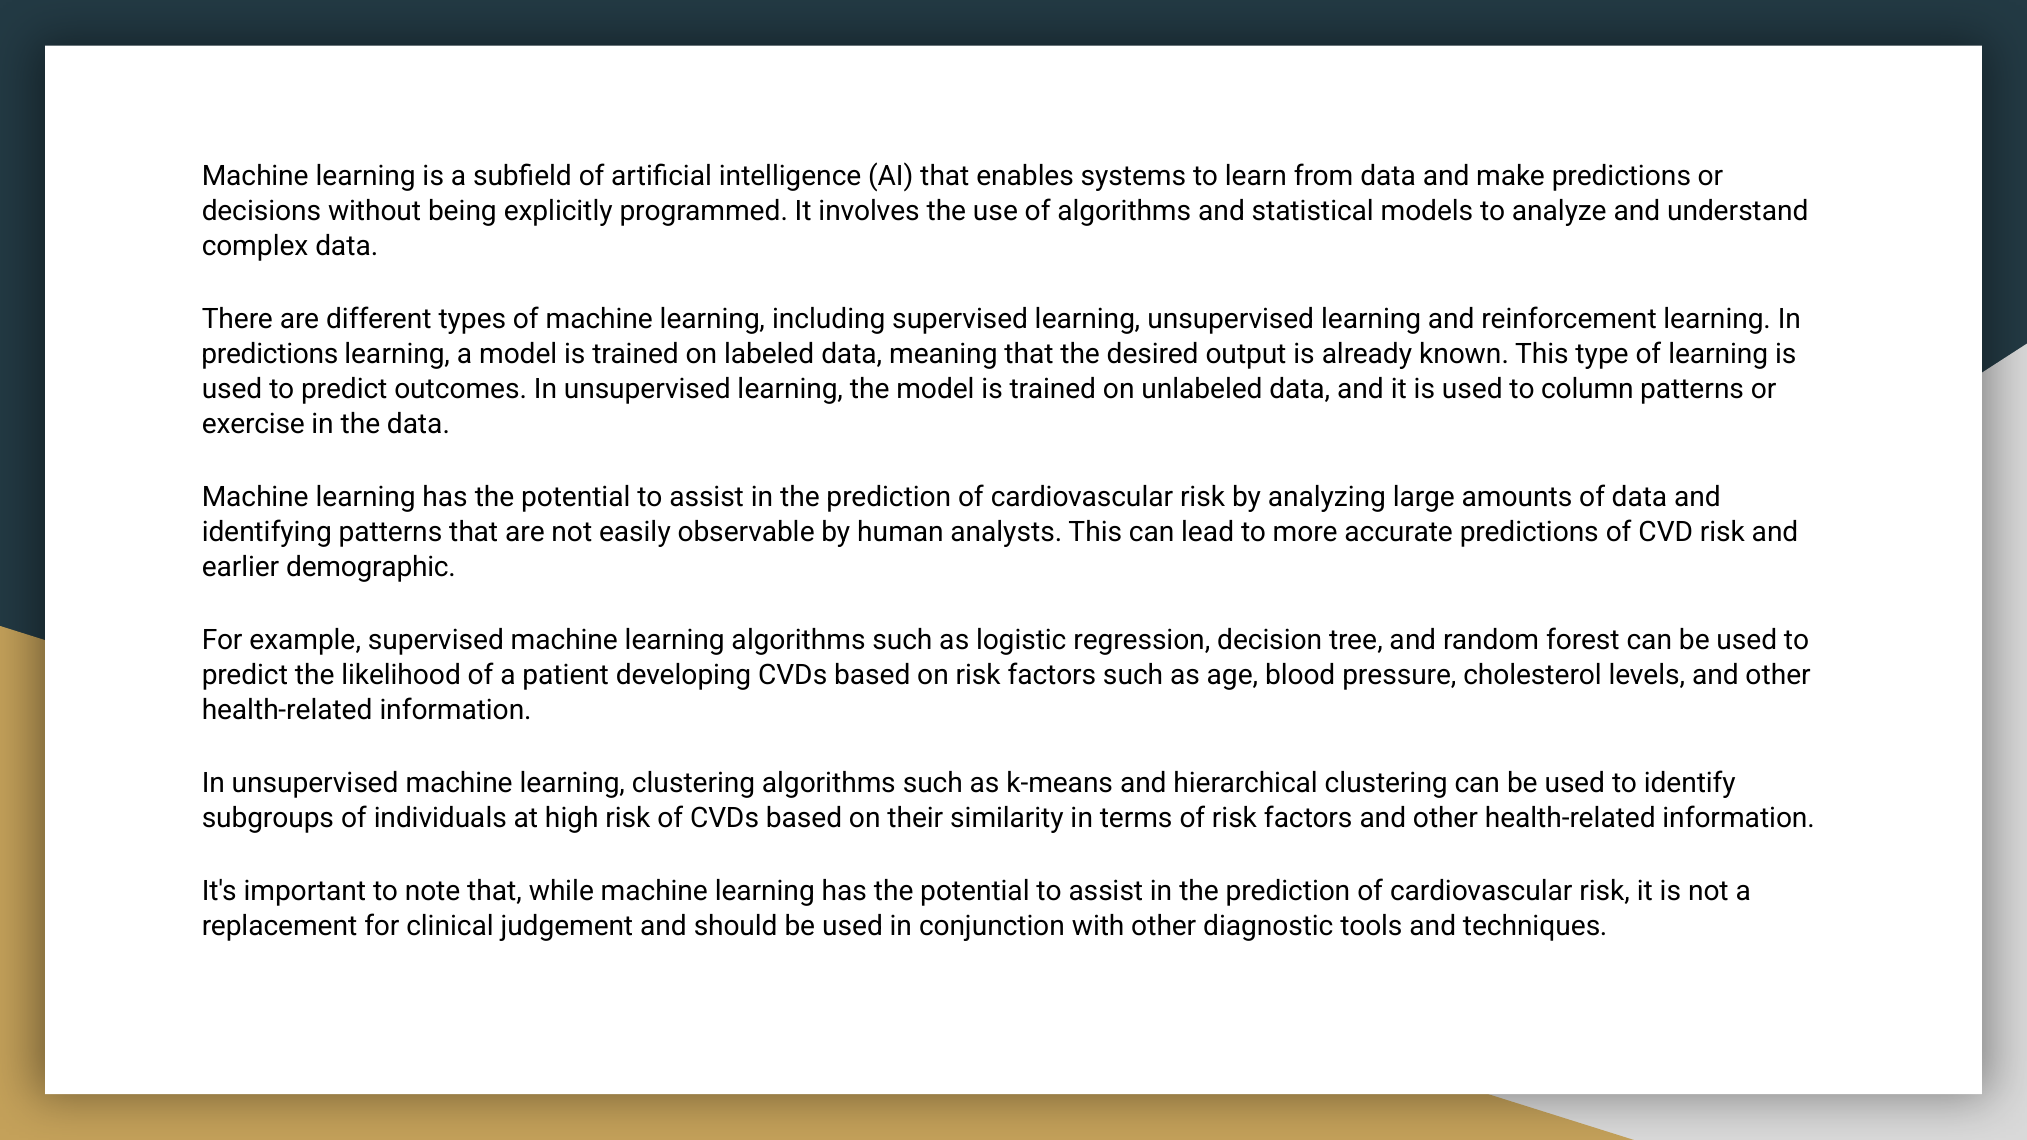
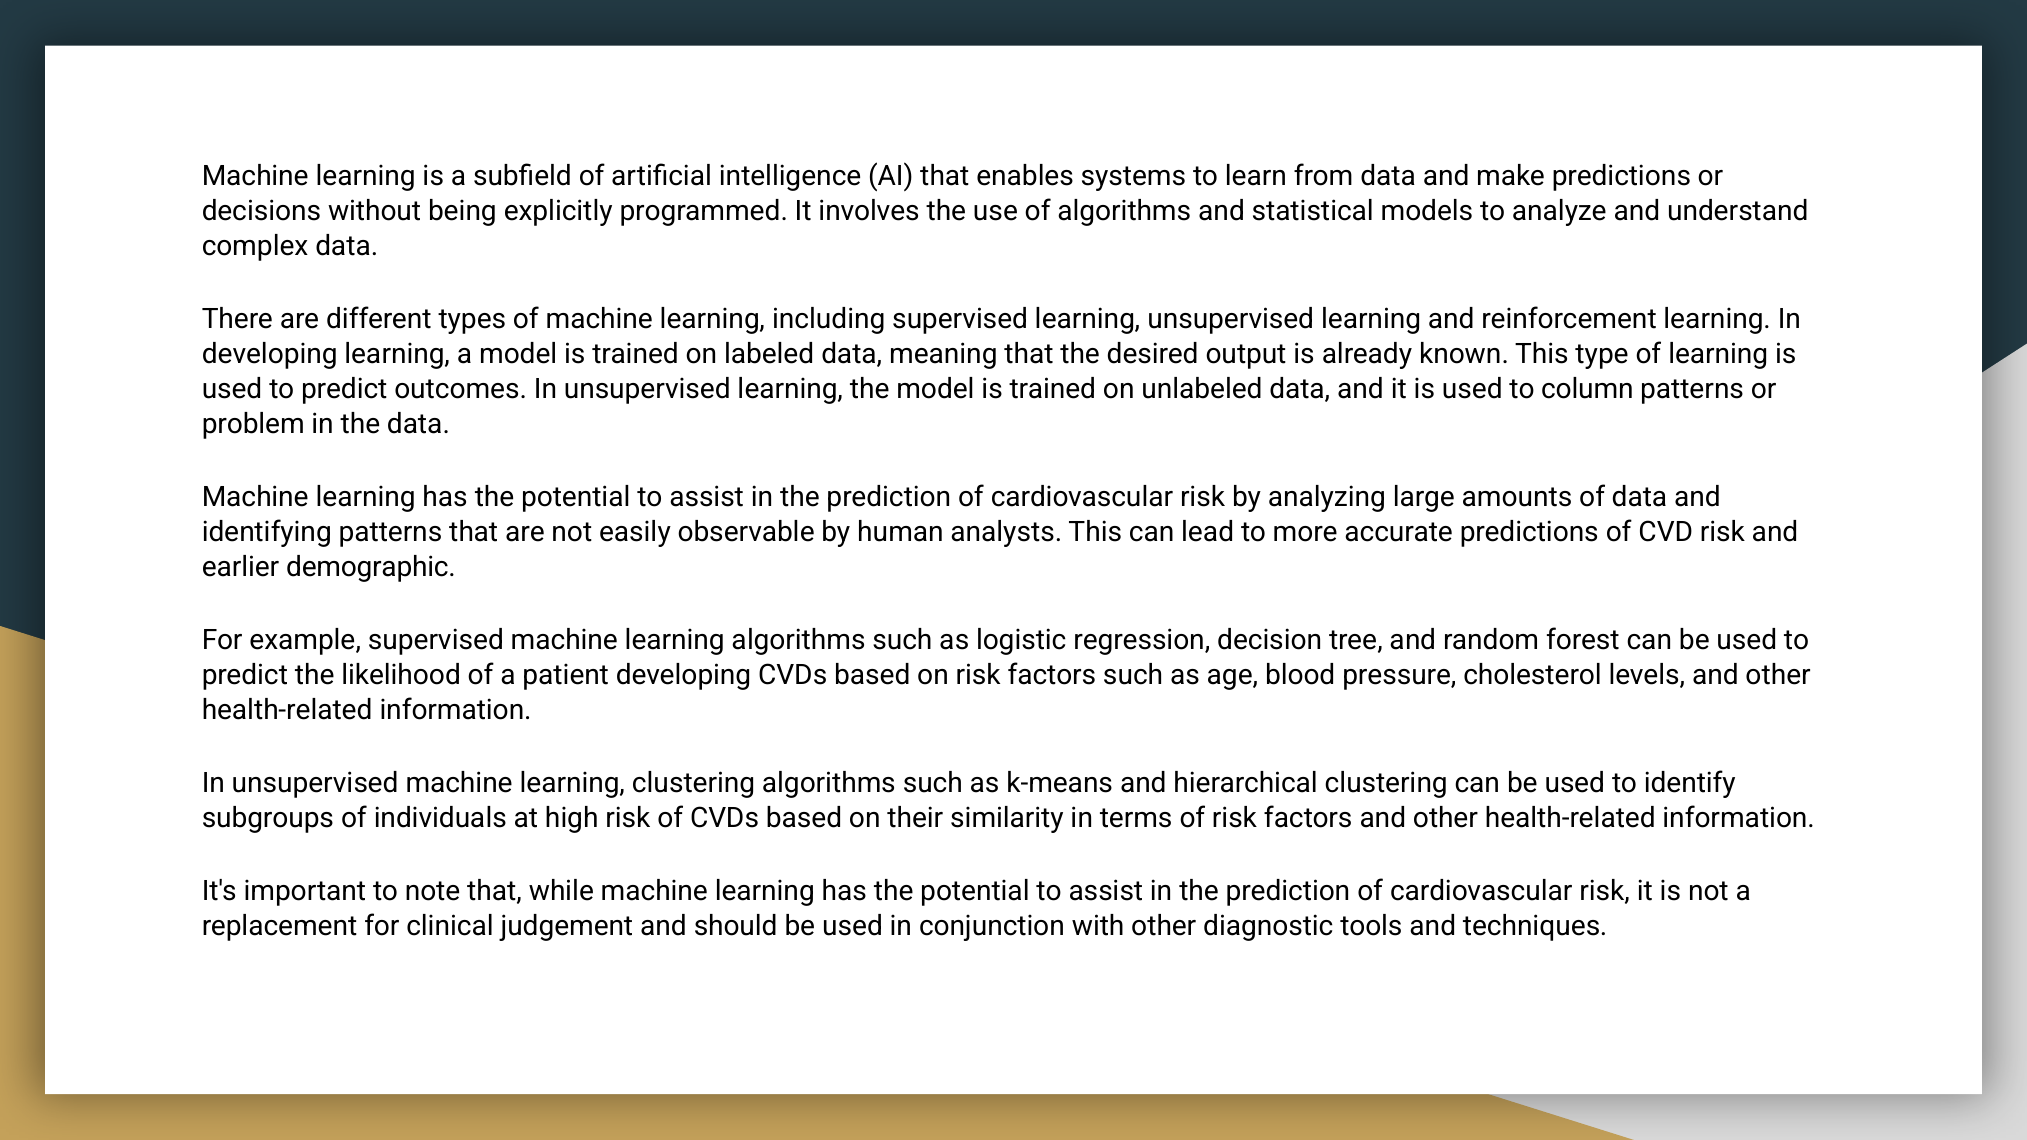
predictions at (270, 355): predictions -> developing
exercise: exercise -> problem
